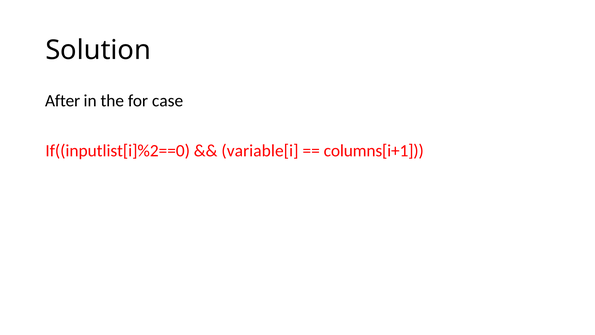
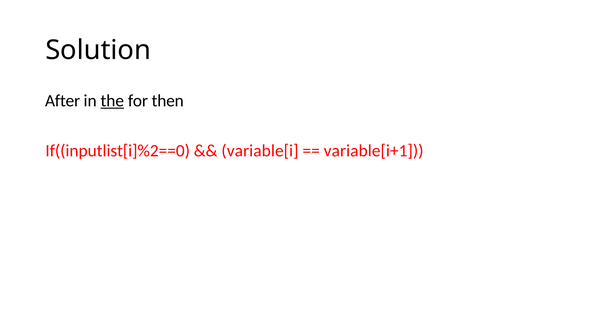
the underline: none -> present
case: case -> then
columns[i+1: columns[i+1 -> variable[i+1
